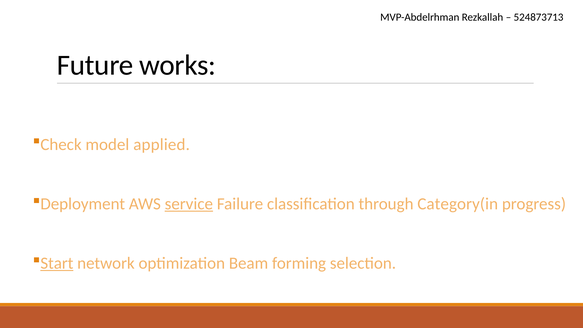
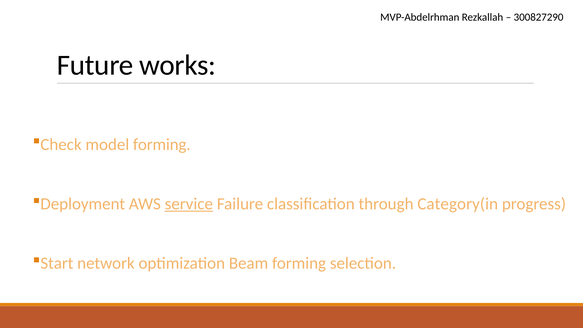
524873713: 524873713 -> 300827290
model applied: applied -> forming
Start underline: present -> none
